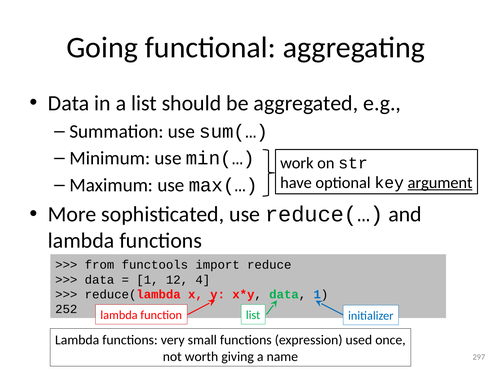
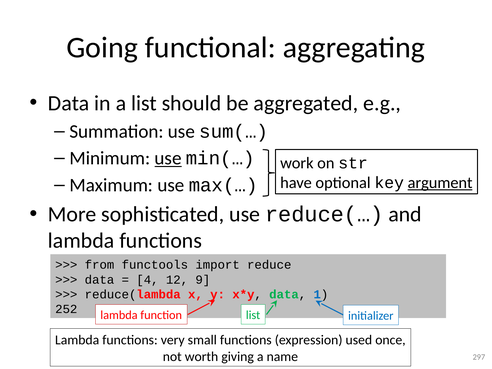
use at (168, 158) underline: none -> present
1 at (147, 280): 1 -> 4
4: 4 -> 9
